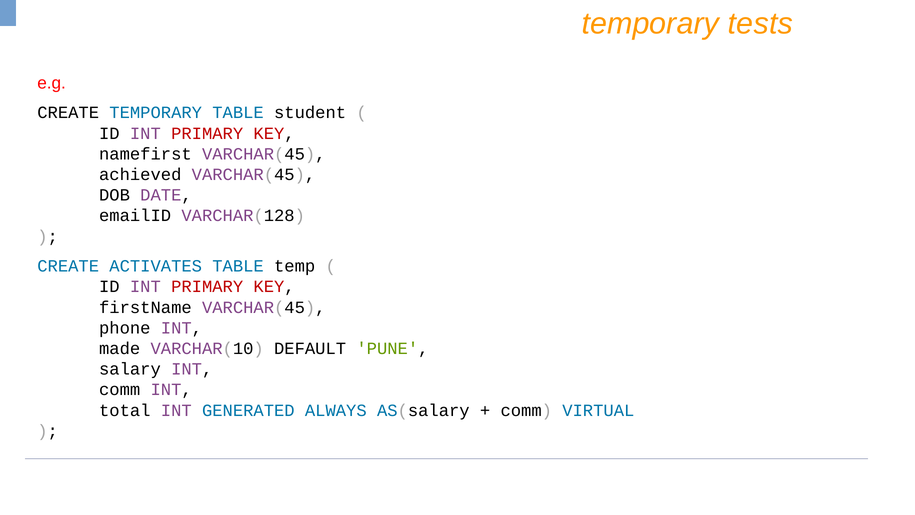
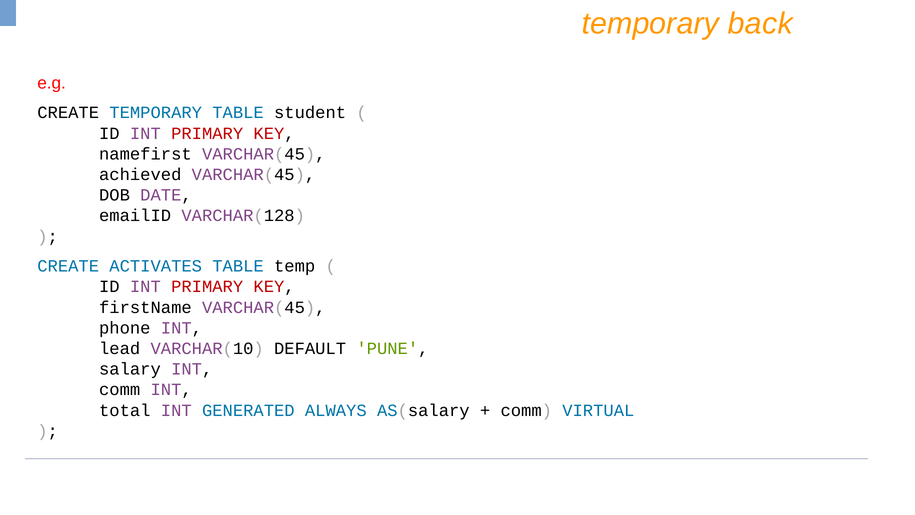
tests: tests -> back
made: made -> lead
